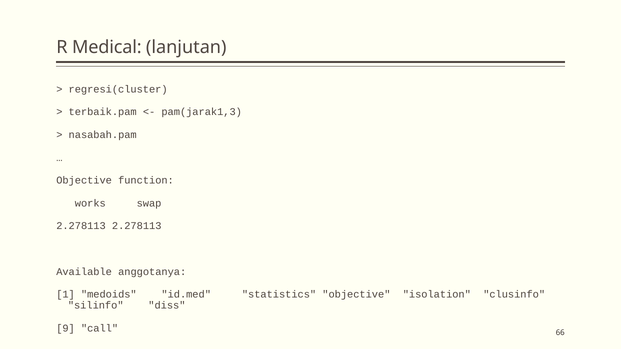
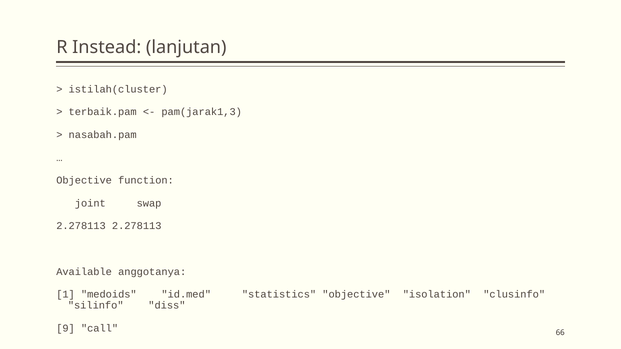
Medical: Medical -> Instead
regresi(cluster: regresi(cluster -> istilah(cluster
works: works -> joint
